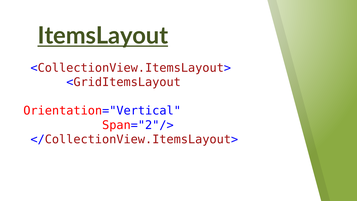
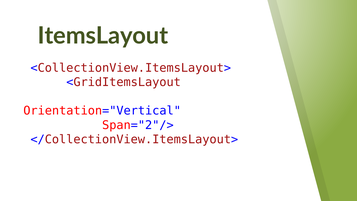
ItemsLayout underline: present -> none
